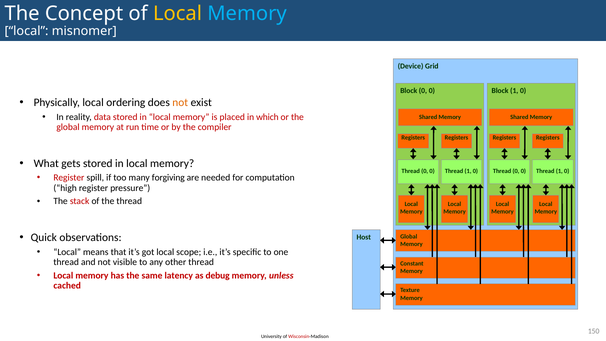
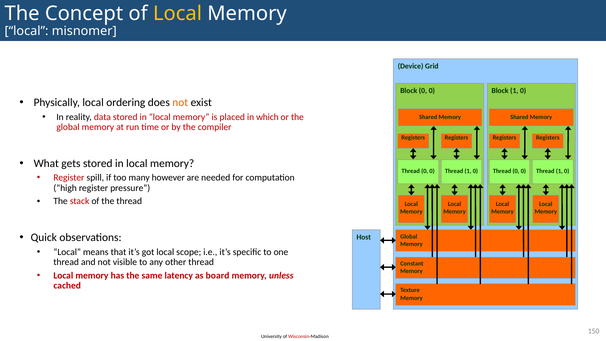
Memory at (247, 14) colour: light blue -> white
forgiving: forgiving -> however
debug: debug -> board
